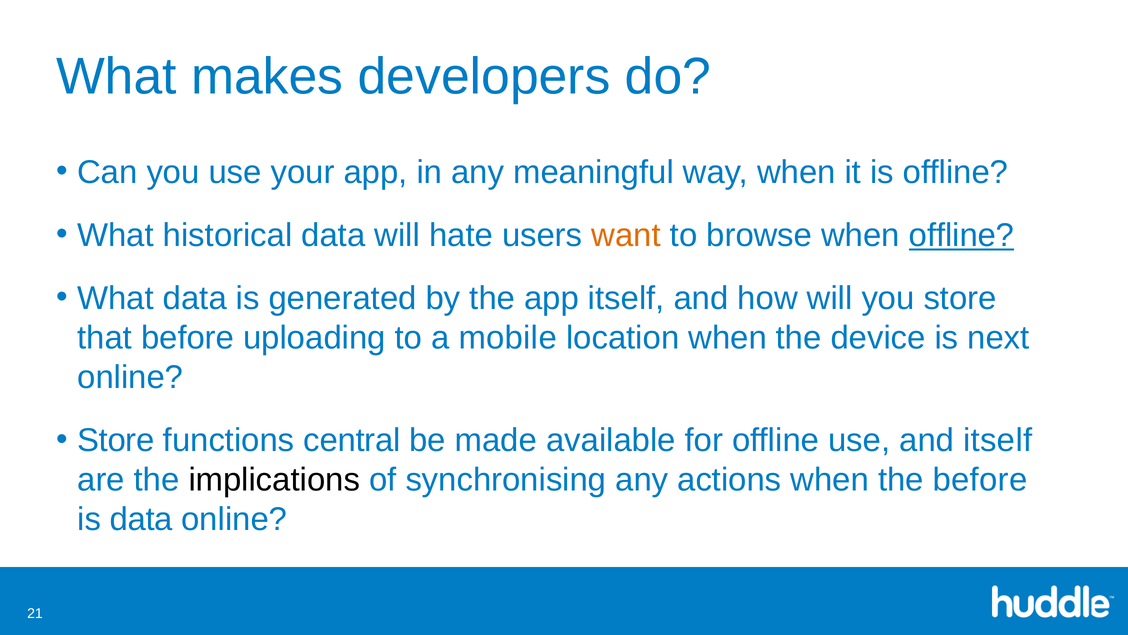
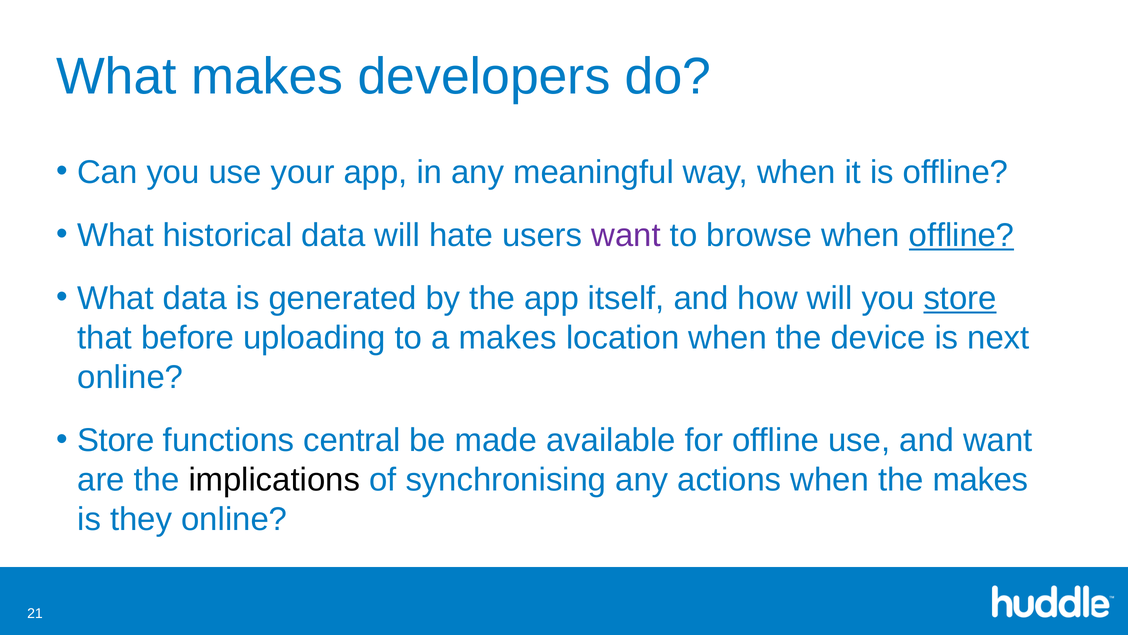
want at (626, 235) colour: orange -> purple
store at (960, 298) underline: none -> present
a mobile: mobile -> makes
and itself: itself -> want
the before: before -> makes
is data: data -> they
